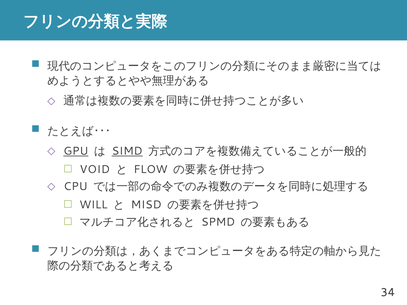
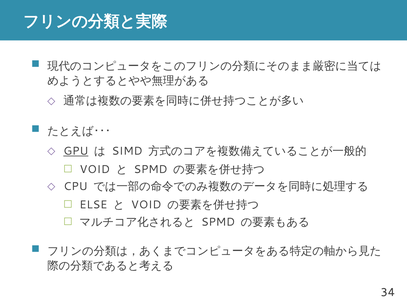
SIMD underline: present -> none
FLOW at (151, 169): FLOW -> SPMD
WILL: WILL -> ELSE
MISD at (146, 205): MISD -> VOID
